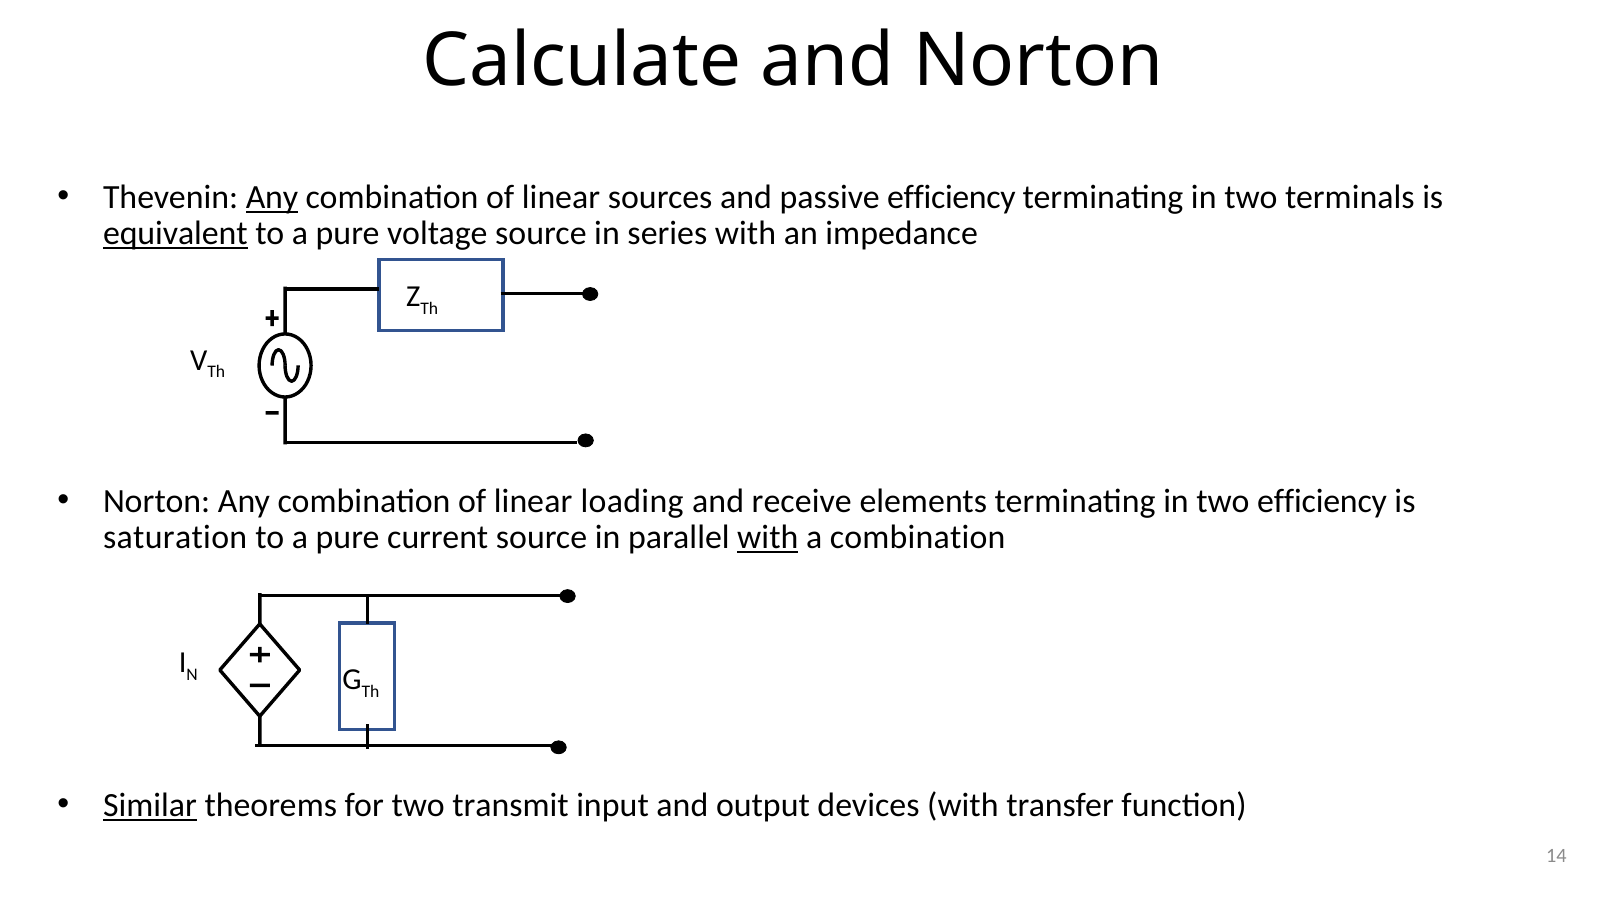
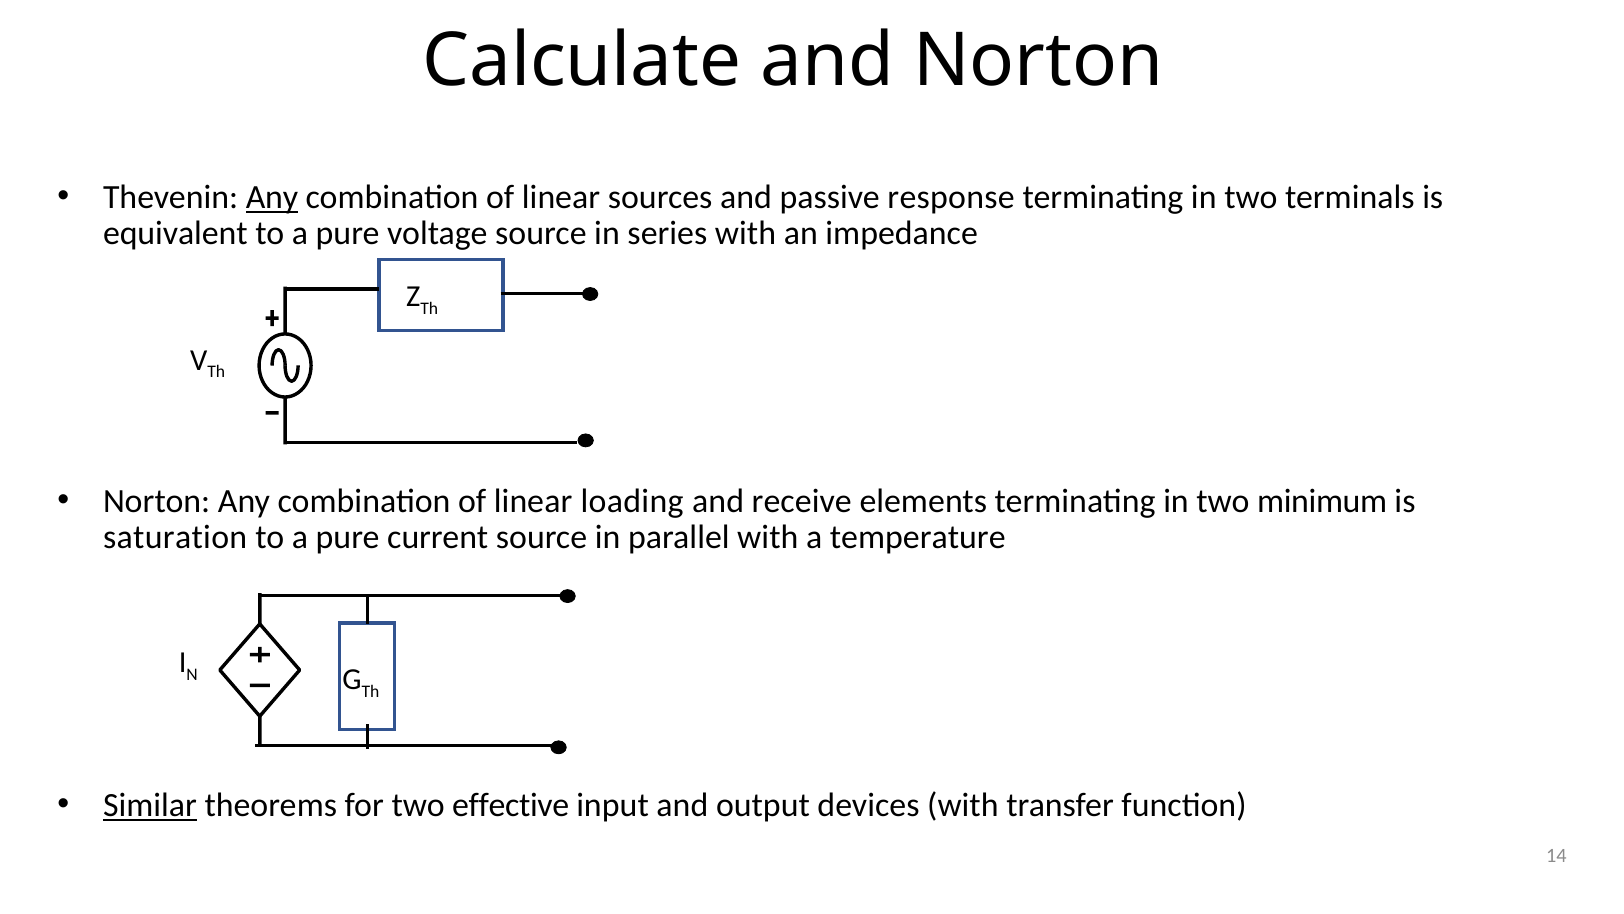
passive efficiency: efficiency -> response
equivalent underline: present -> none
two efficiency: efficiency -> minimum
with at (768, 537) underline: present -> none
a combination: combination -> temperature
transmit: transmit -> effective
